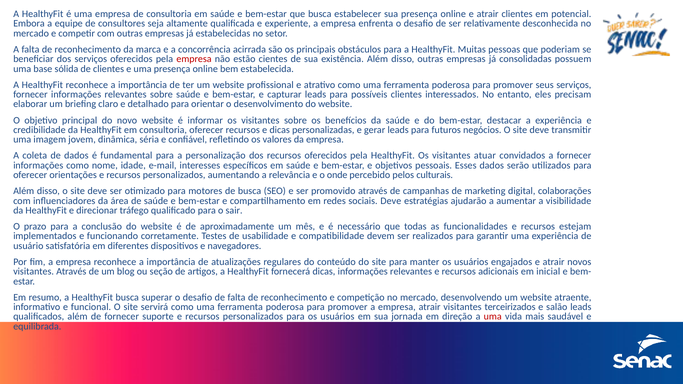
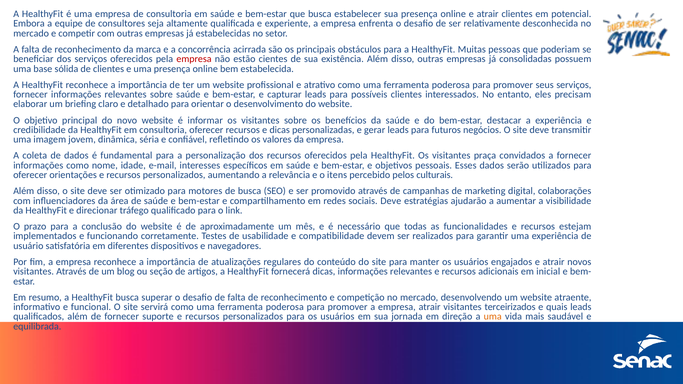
atuar: atuar -> praça
onde: onde -> itens
sair: sair -> link
salão: salão -> quais
uma at (493, 317) colour: red -> orange
